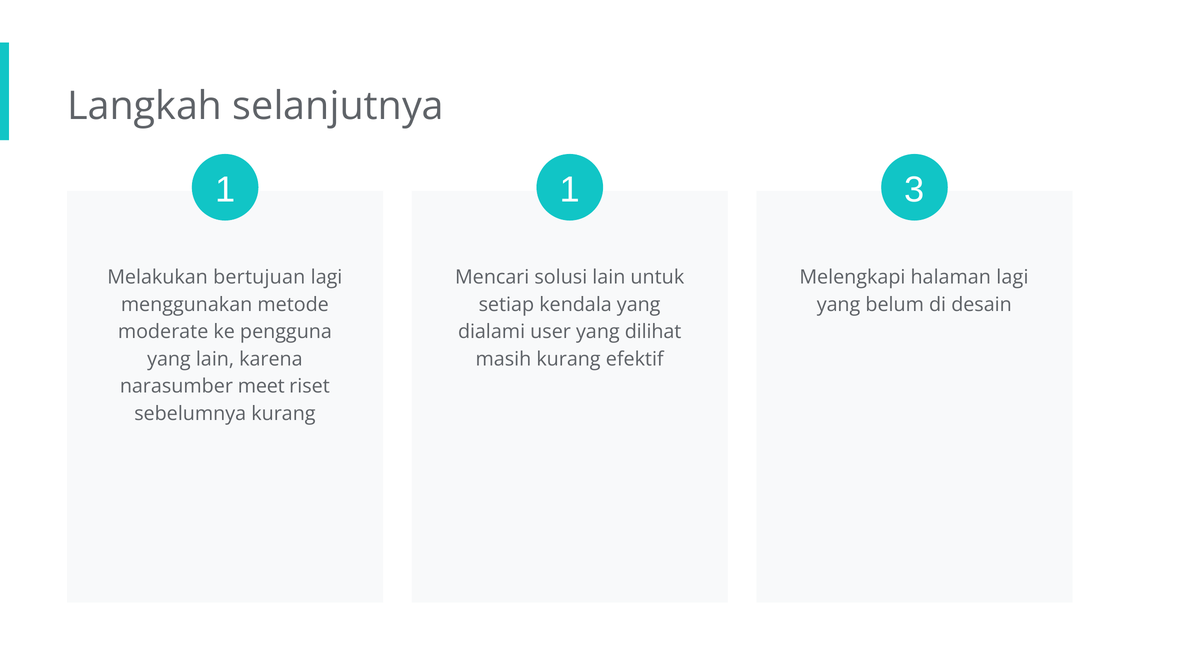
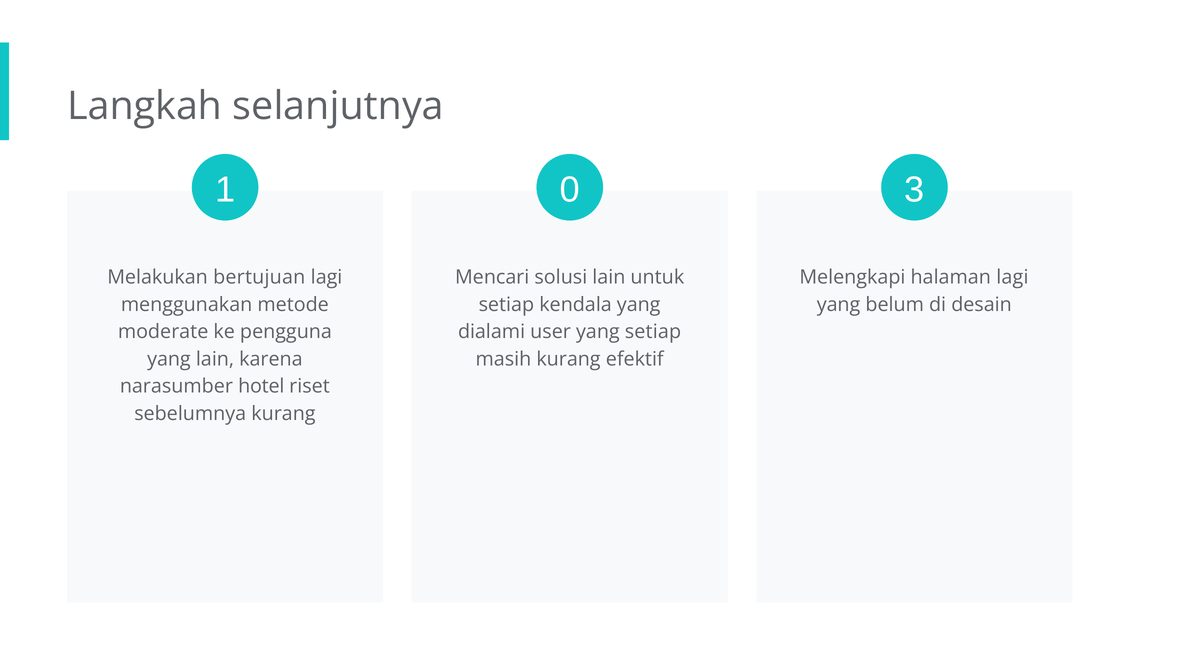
1 1: 1 -> 0
yang dilihat: dilihat -> setiap
meet: meet -> hotel
